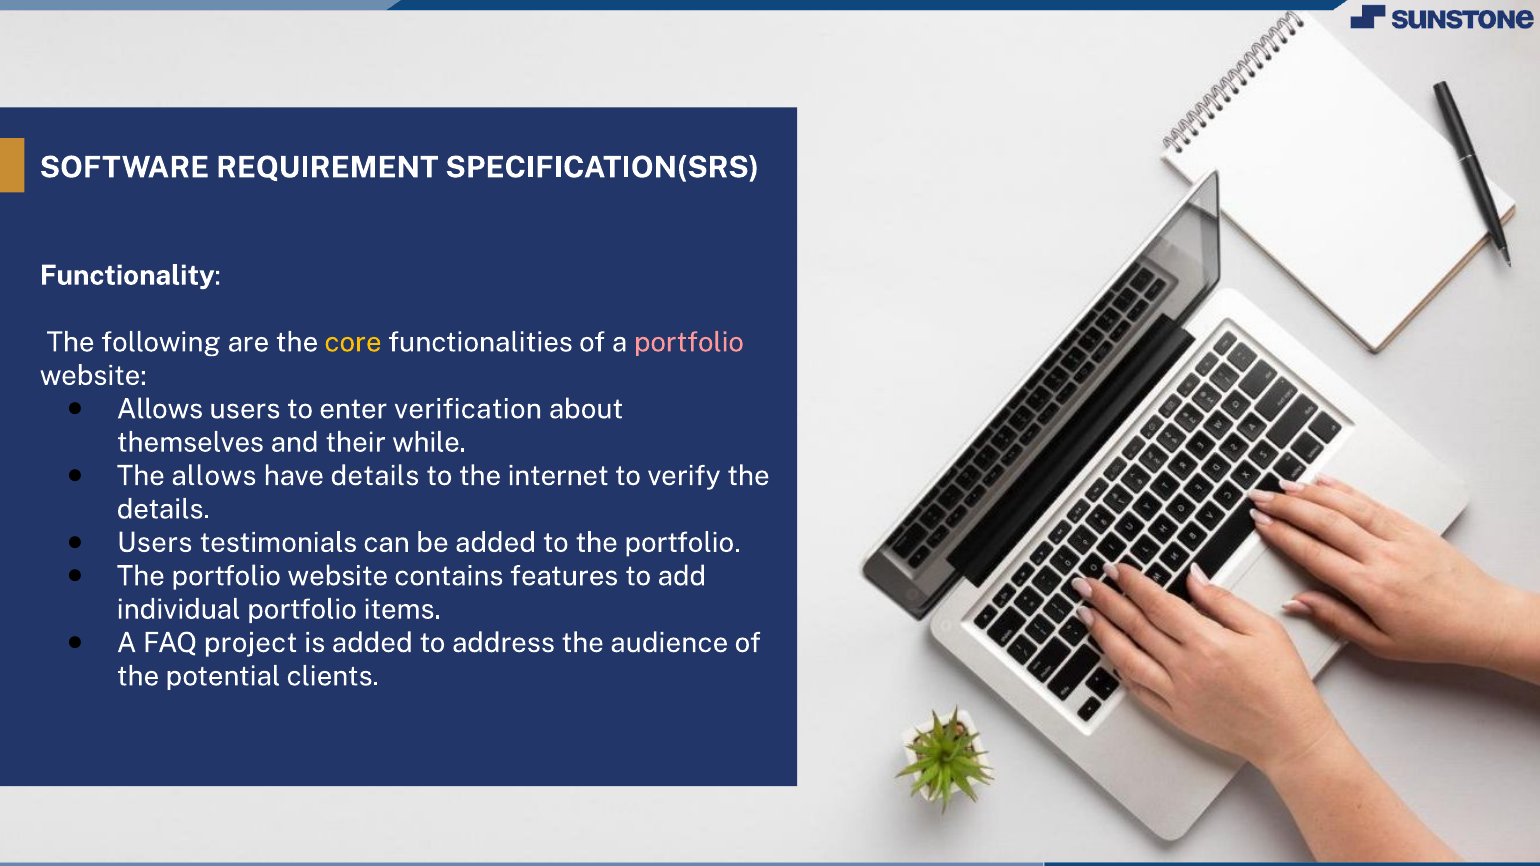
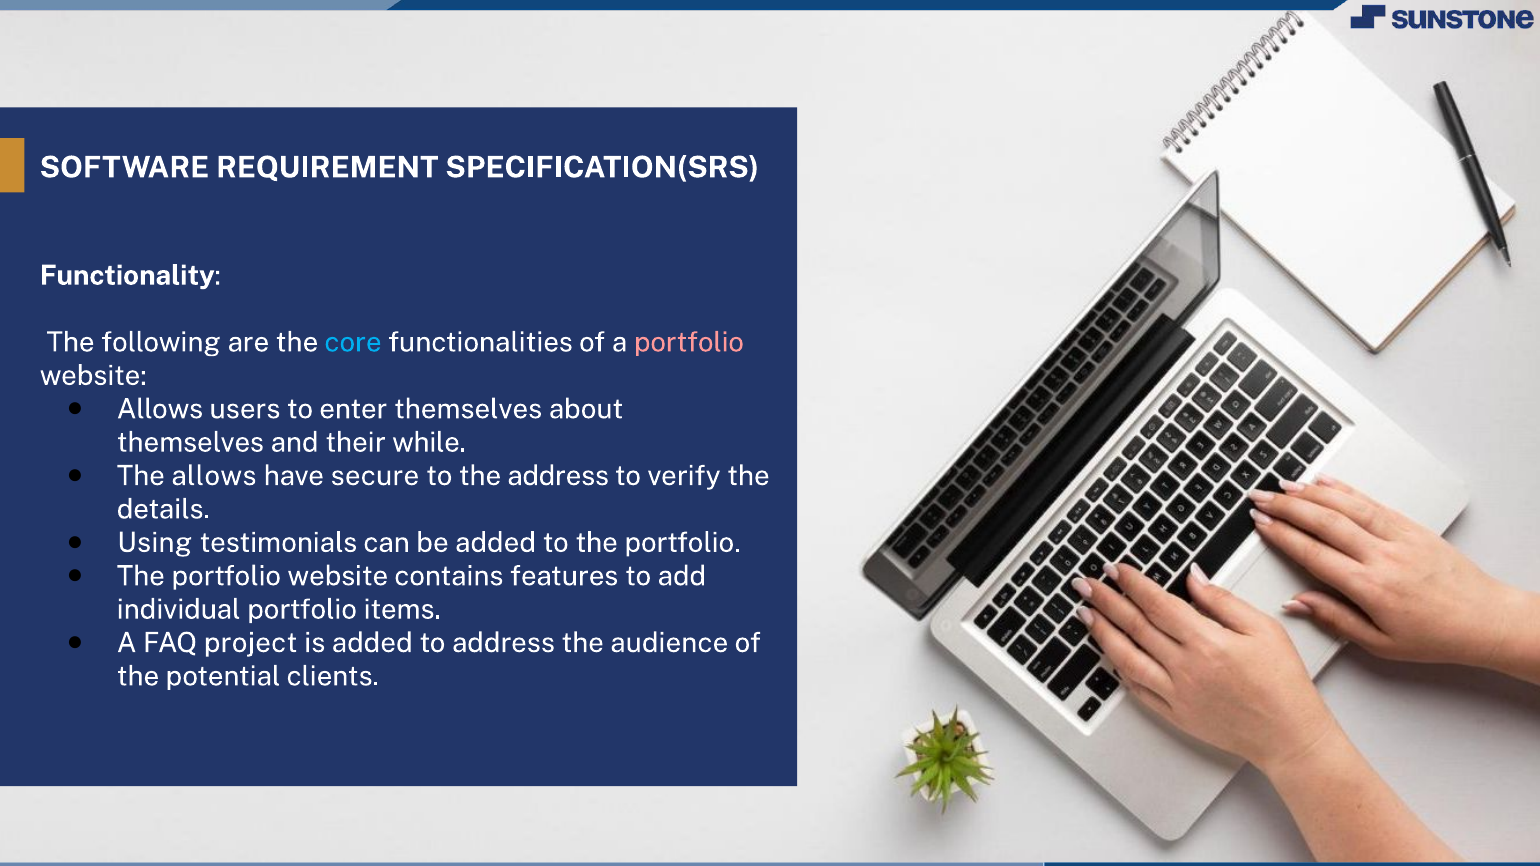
core colour: yellow -> light blue
enter verification: verification -> themselves
have details: details -> secure
the internet: internet -> address
Users at (155, 543): Users -> Using
